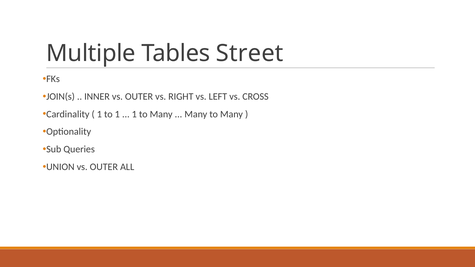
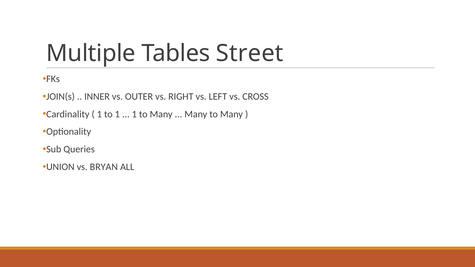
UNION vs OUTER: OUTER -> BRYAN
